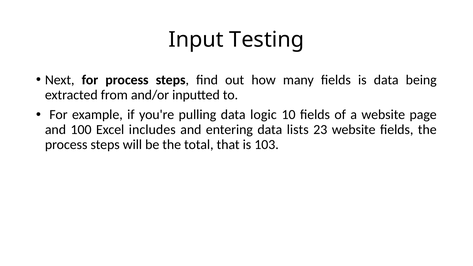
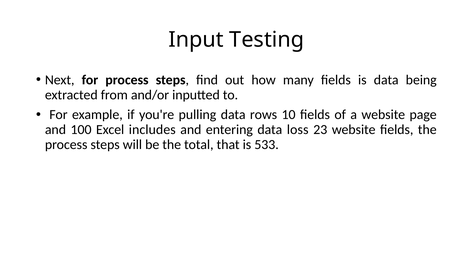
logic: logic -> rows
lists: lists -> loss
103: 103 -> 533
